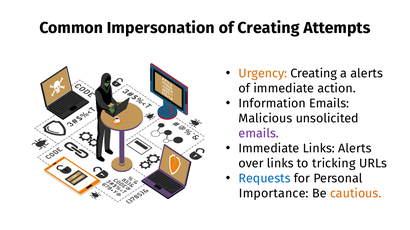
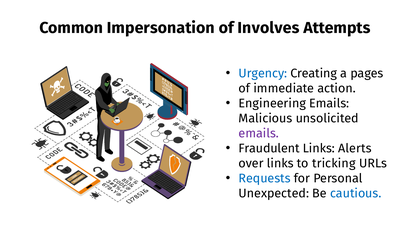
of Creating: Creating -> Involves
Urgency colour: orange -> blue
a alerts: alerts -> pages
Information: Information -> Engineering
Immediate at (269, 149): Immediate -> Fraudulent
Importance: Importance -> Unexpected
cautious colour: orange -> blue
